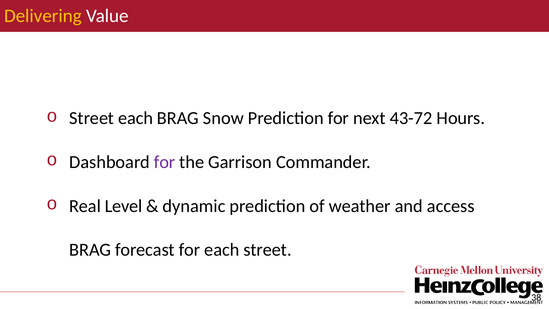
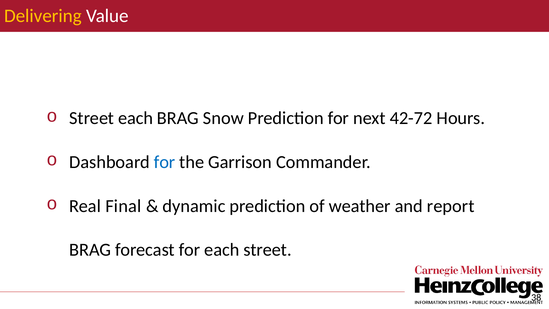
43-72: 43-72 -> 42-72
for at (165, 162) colour: purple -> blue
Level: Level -> Final
access: access -> report
